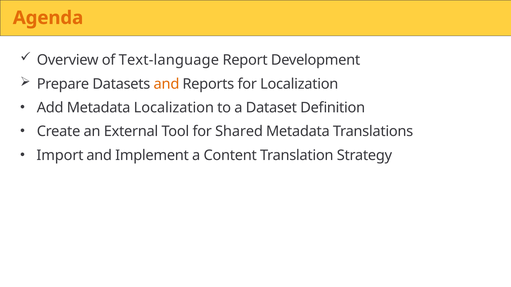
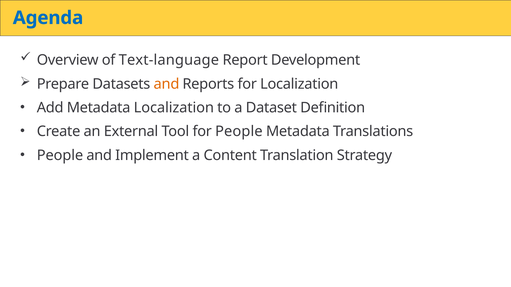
Agenda colour: orange -> blue
for Shared: Shared -> People
Import at (60, 155): Import -> People
